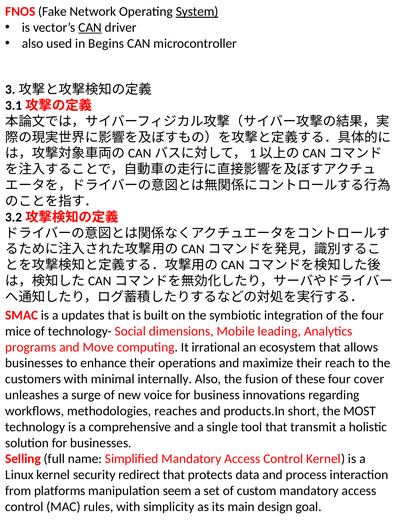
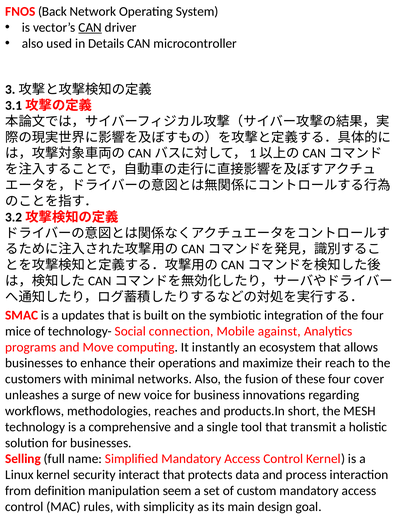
Fake: Fake -> Back
System underline: present -> none
Begins: Begins -> Details
dimensions: dimensions -> connection
leading: leading -> against
irrational: irrational -> instantly
internally: internally -> networks
MOST: MOST -> MESH
redirect: redirect -> interact
platforms: platforms -> definition
